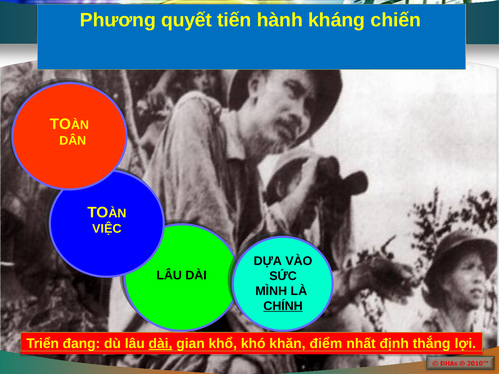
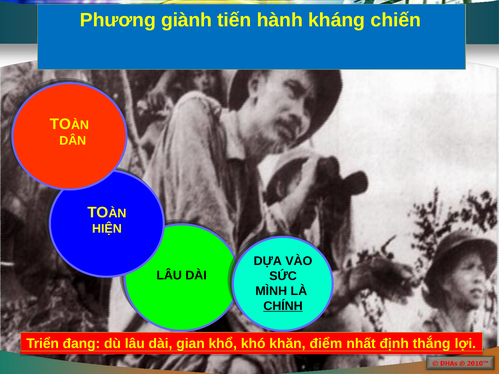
quyết: quyết -> giành
VIỆC: VIỆC -> HIỆN
dài at (160, 344) underline: present -> none
